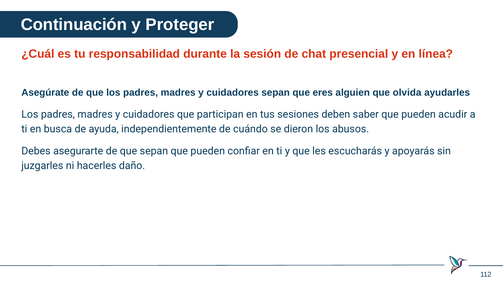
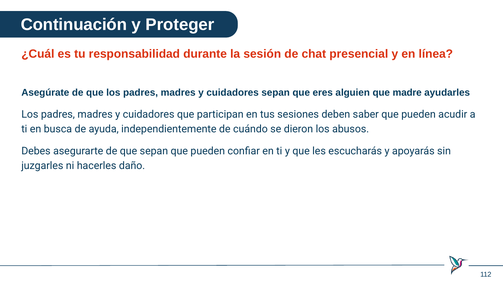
olvida: olvida -> madre
